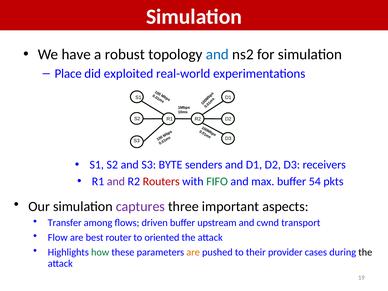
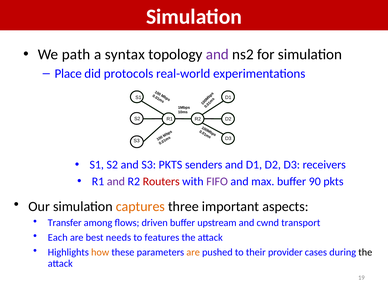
have: have -> path
robust: robust -> syntax
and at (217, 54) colour: blue -> purple
exploited: exploited -> protocols
S3 BYTE: BYTE -> PKTS
FIFO colour: green -> purple
54: 54 -> 90
captures colour: purple -> orange
Flow: Flow -> Each
router: router -> needs
oriented: oriented -> features
how colour: green -> orange
